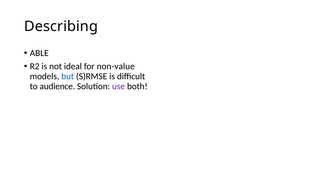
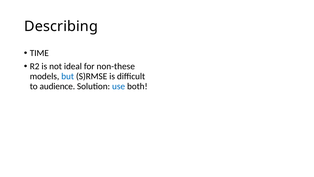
ABLE: ABLE -> TIME
non-value: non-value -> non-these
use colour: purple -> blue
